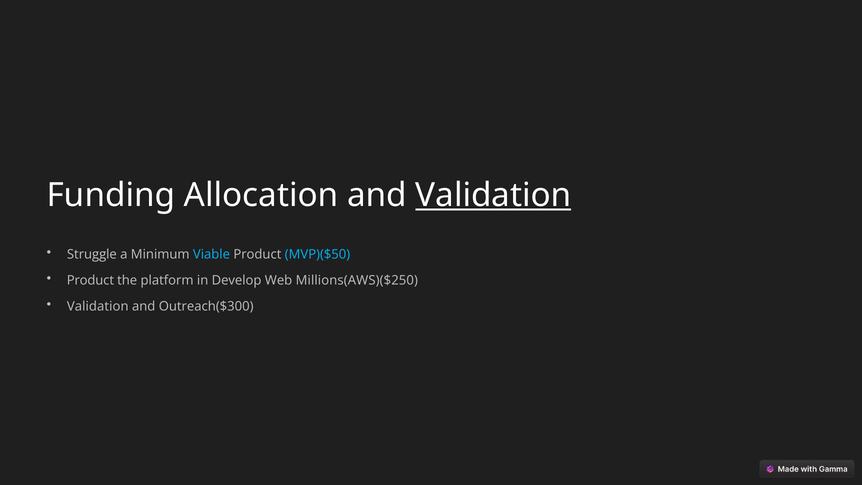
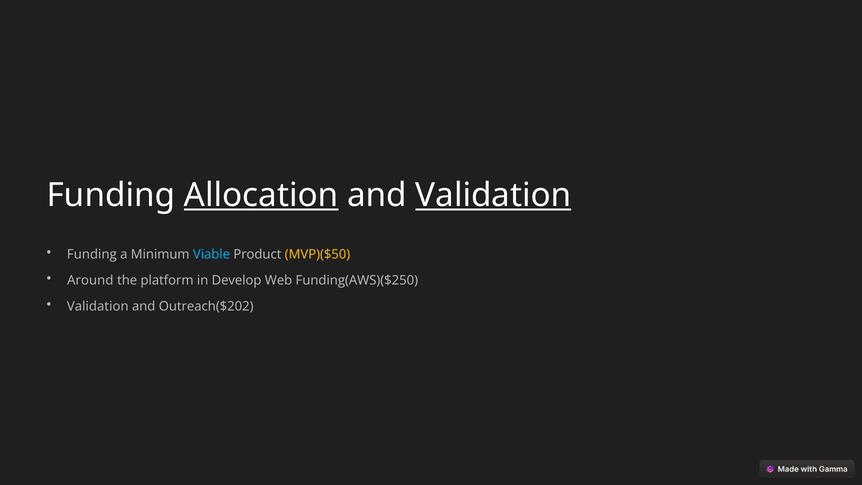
Allocation underline: none -> present
Struggle at (92, 254): Struggle -> Funding
MVP)($50 colour: light blue -> yellow
Product at (90, 280): Product -> Around
Millions(AWS)($250: Millions(AWS)($250 -> Funding(AWS)($250
Outreach($300: Outreach($300 -> Outreach($202
